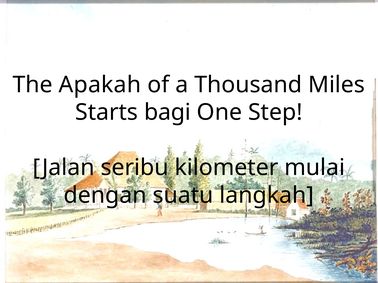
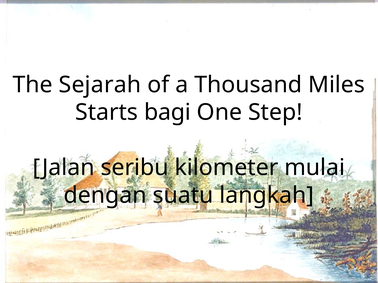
Apakah: Apakah -> Sejarah
